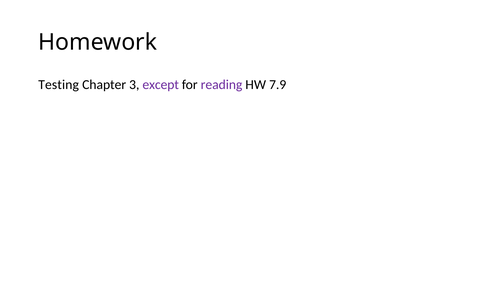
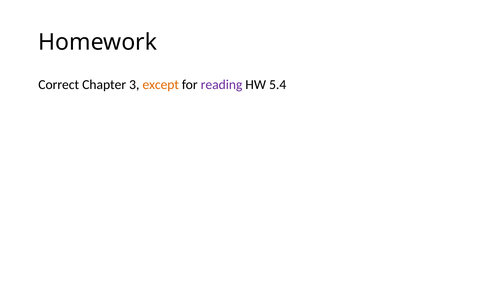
Testing: Testing -> Correct
except colour: purple -> orange
7.9: 7.9 -> 5.4
